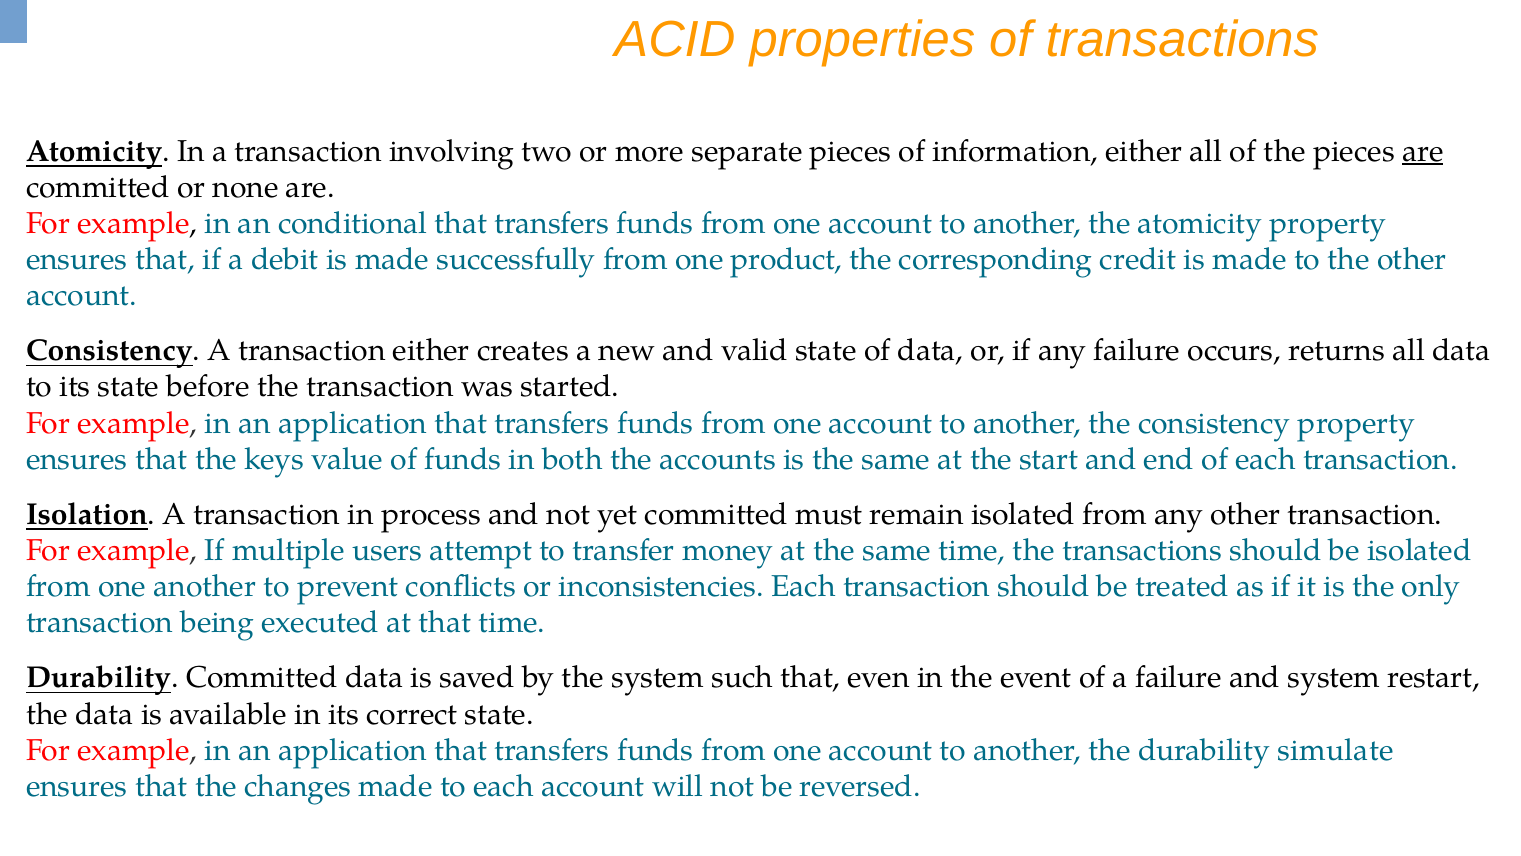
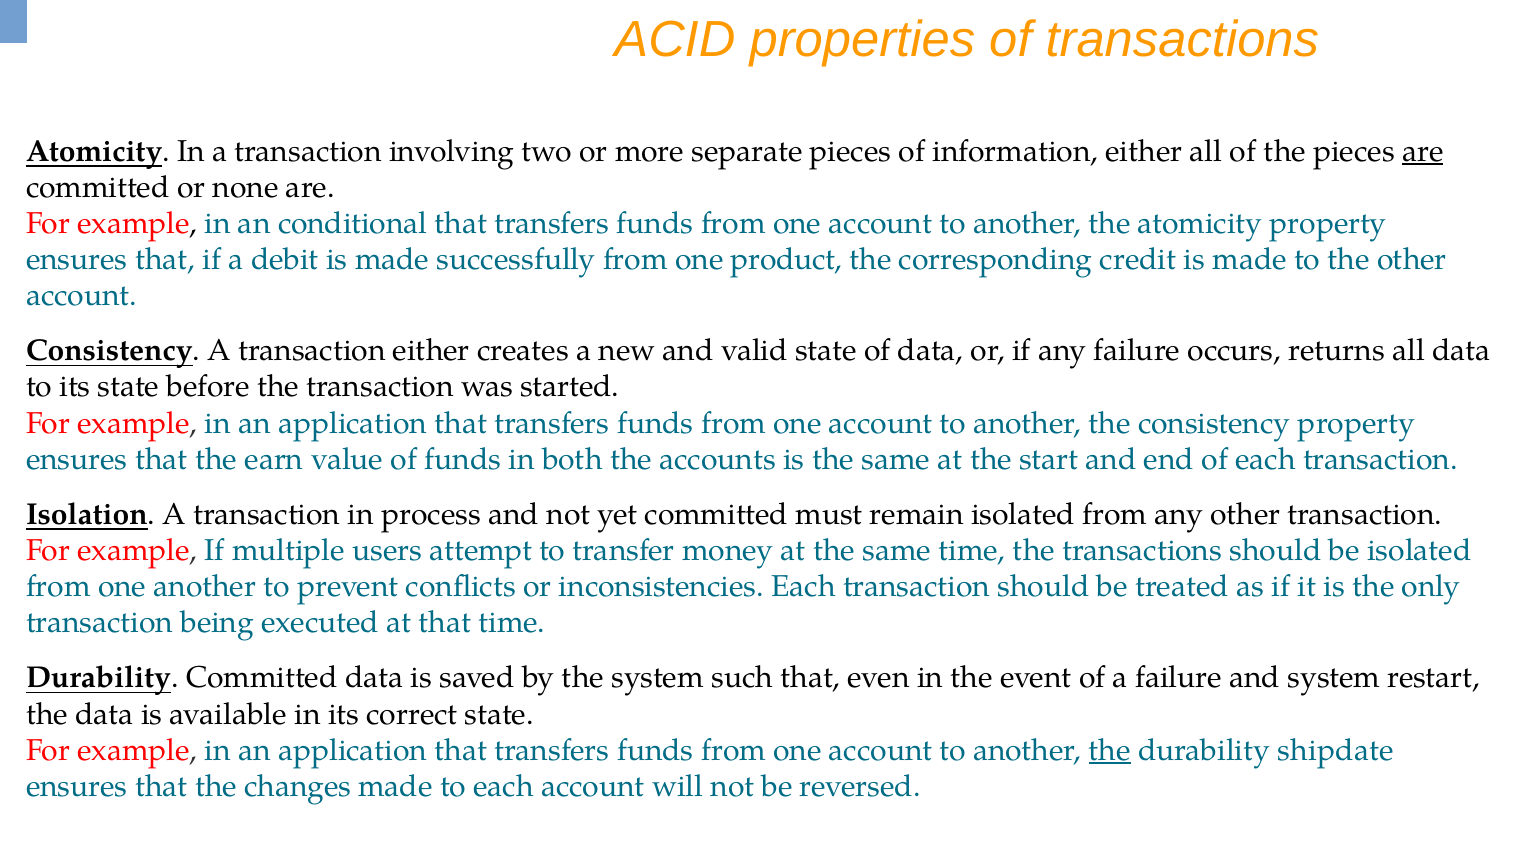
keys: keys -> earn
the at (1110, 750) underline: none -> present
simulate: simulate -> shipdate
